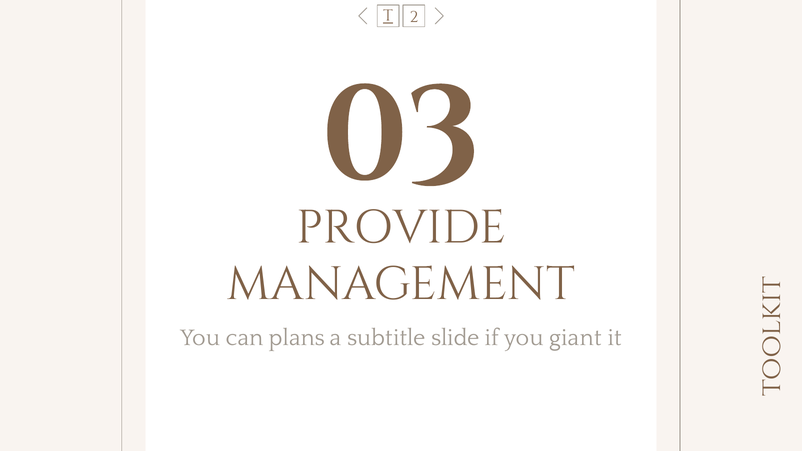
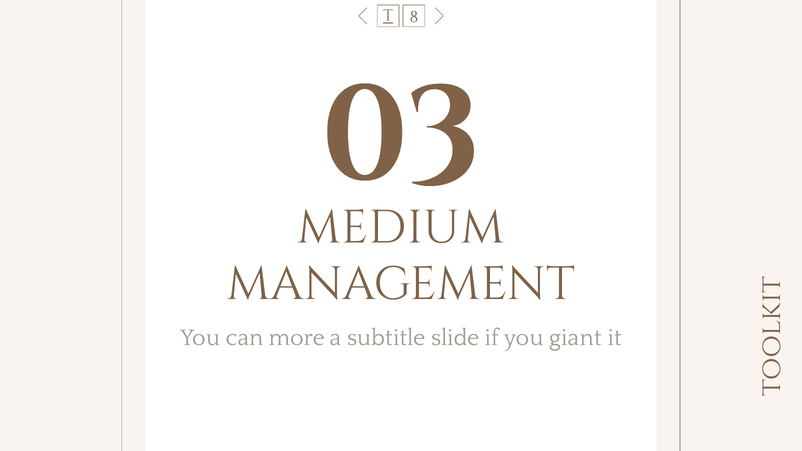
2: 2 -> 8
PROVIDE: PROVIDE -> MEDIUM
plans: plans -> more
